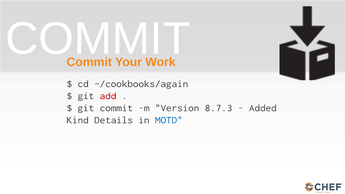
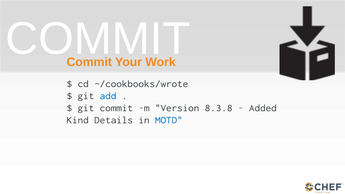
~/cookbooks/again: ~/cookbooks/again -> ~/cookbooks/wrote
add colour: red -> blue
8.7.3: 8.7.3 -> 8.3.8
